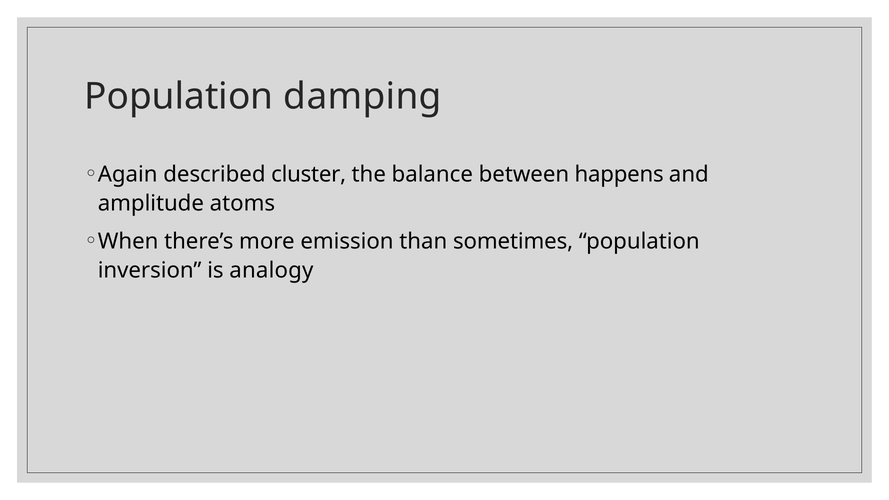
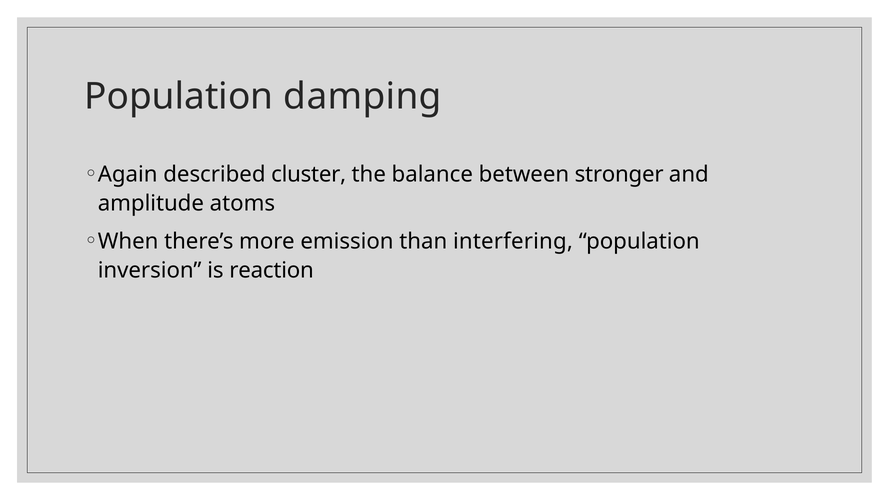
happens: happens -> stronger
sometimes: sometimes -> interfering
analogy: analogy -> reaction
